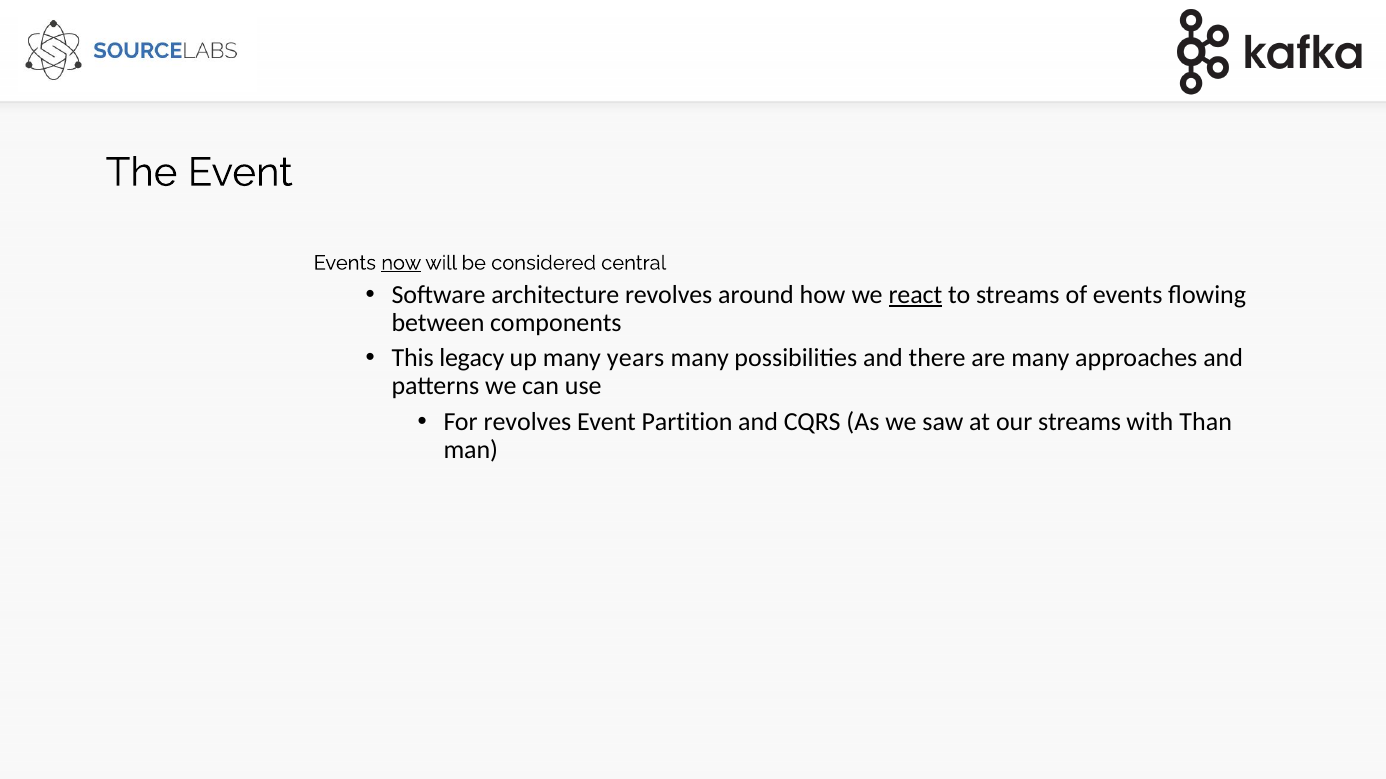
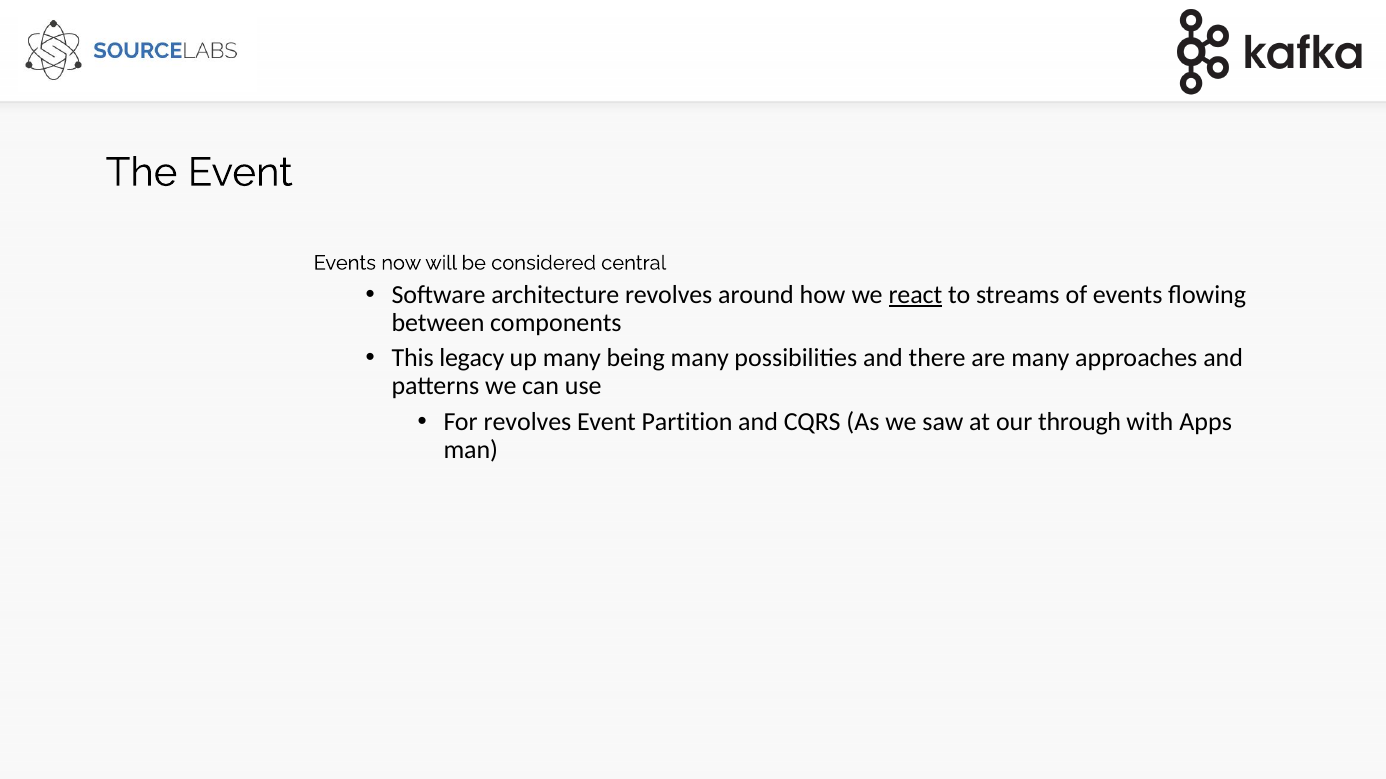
now underline: present -> none
years: years -> being
our streams: streams -> through
Than: Than -> Apps
